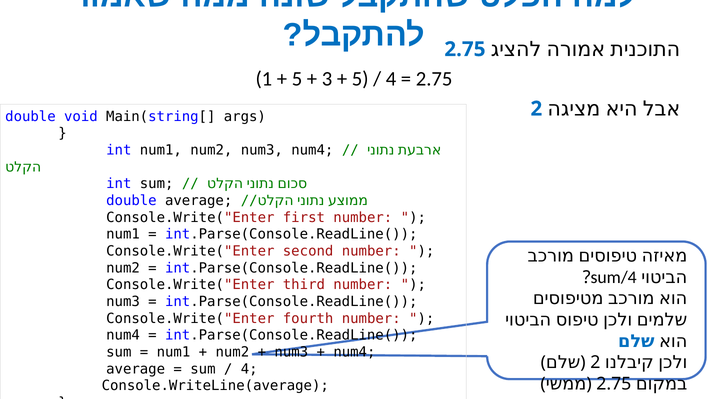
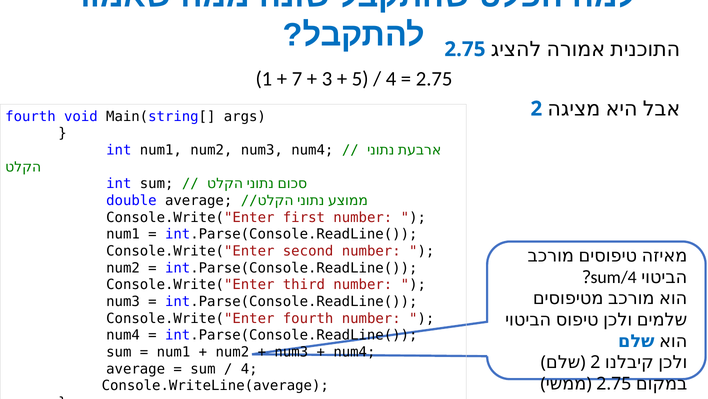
5 at (297, 79): 5 -> 7
double at (30, 116): double -> fourth
